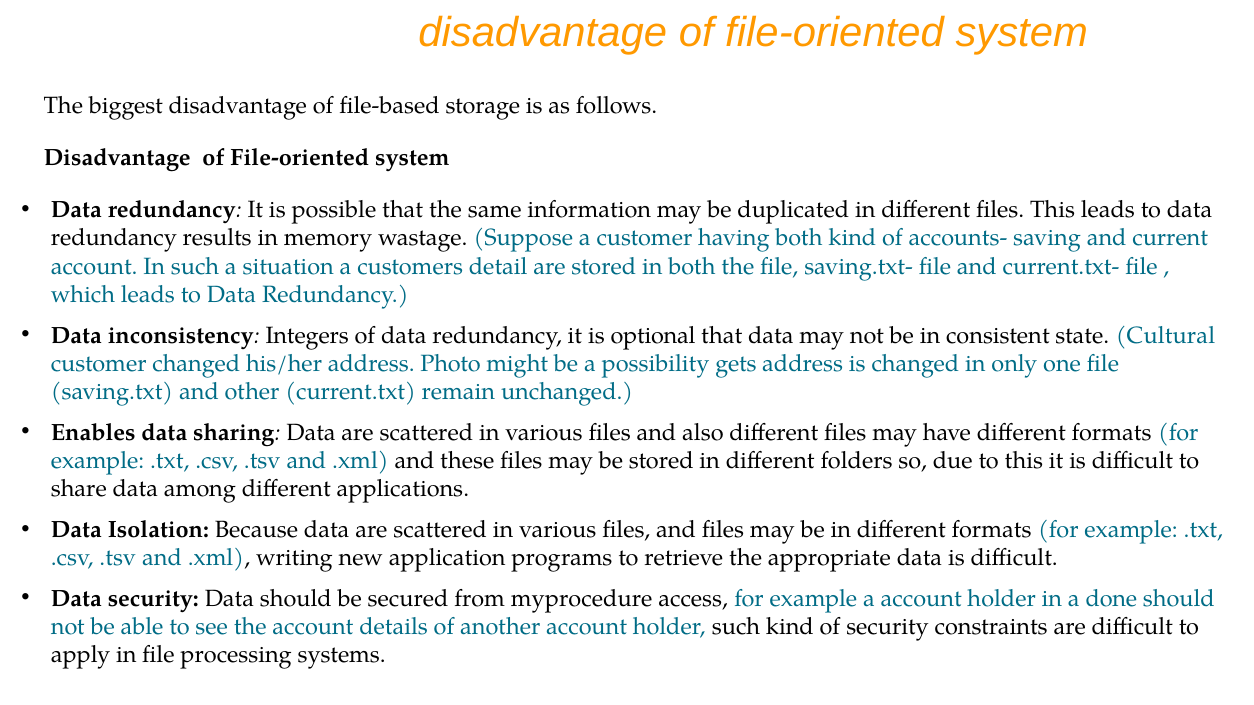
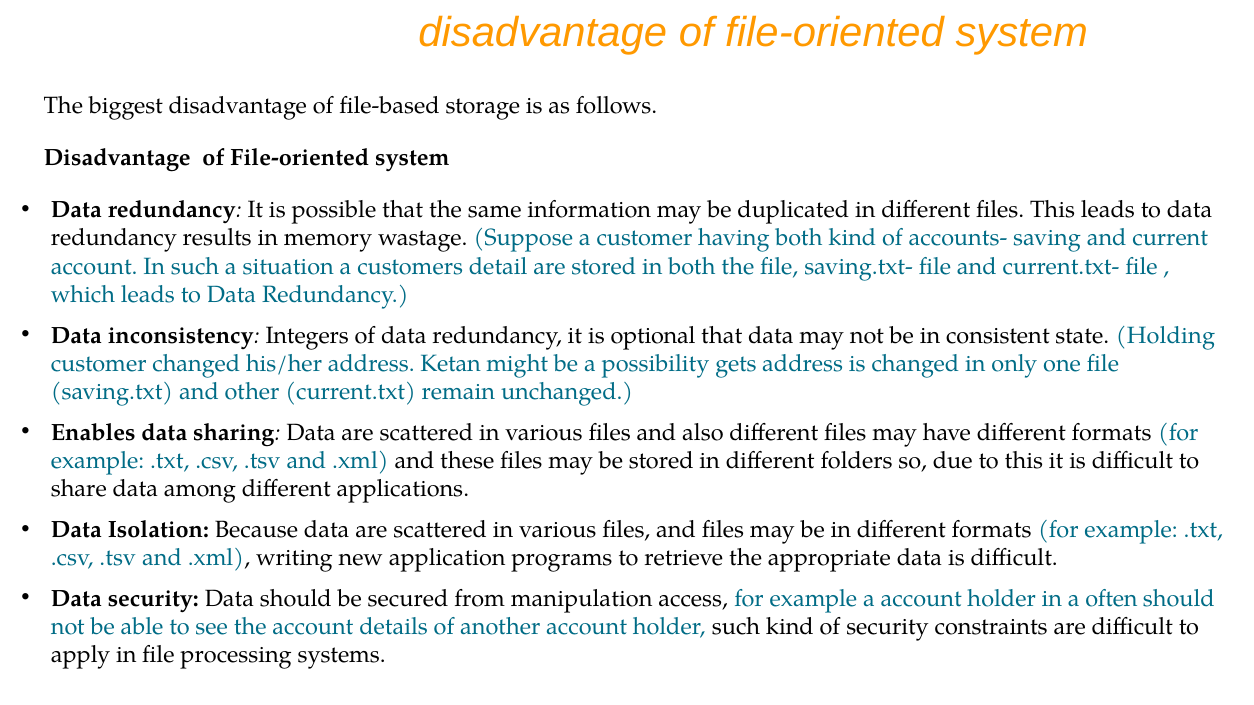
Cultural: Cultural -> Holding
Photo: Photo -> Ketan
myprocedure: myprocedure -> manipulation
done: done -> often
